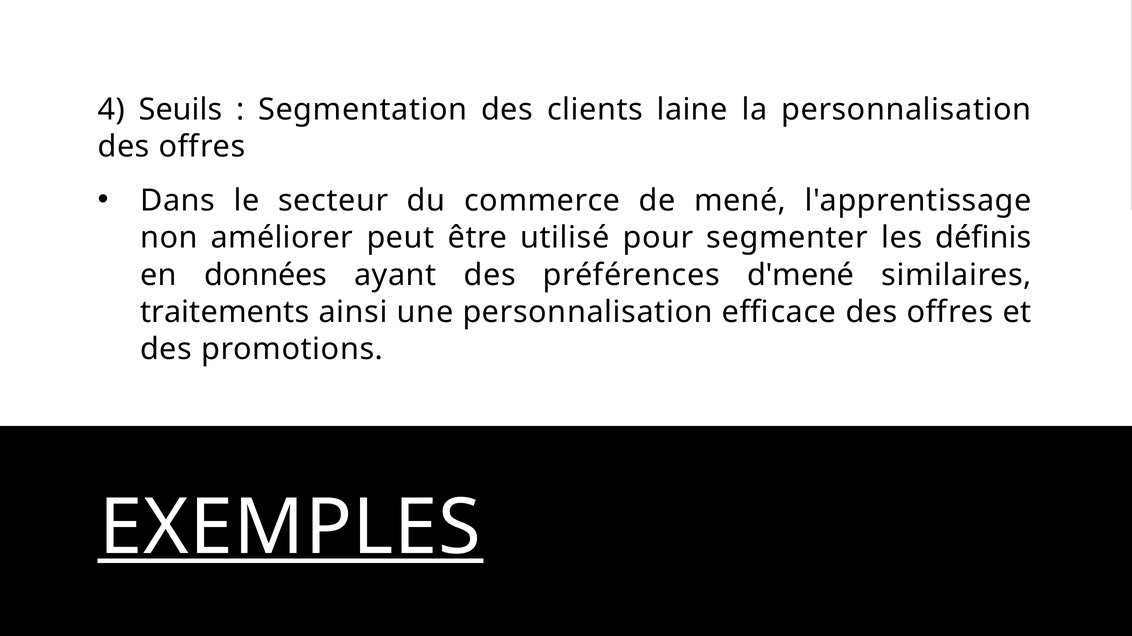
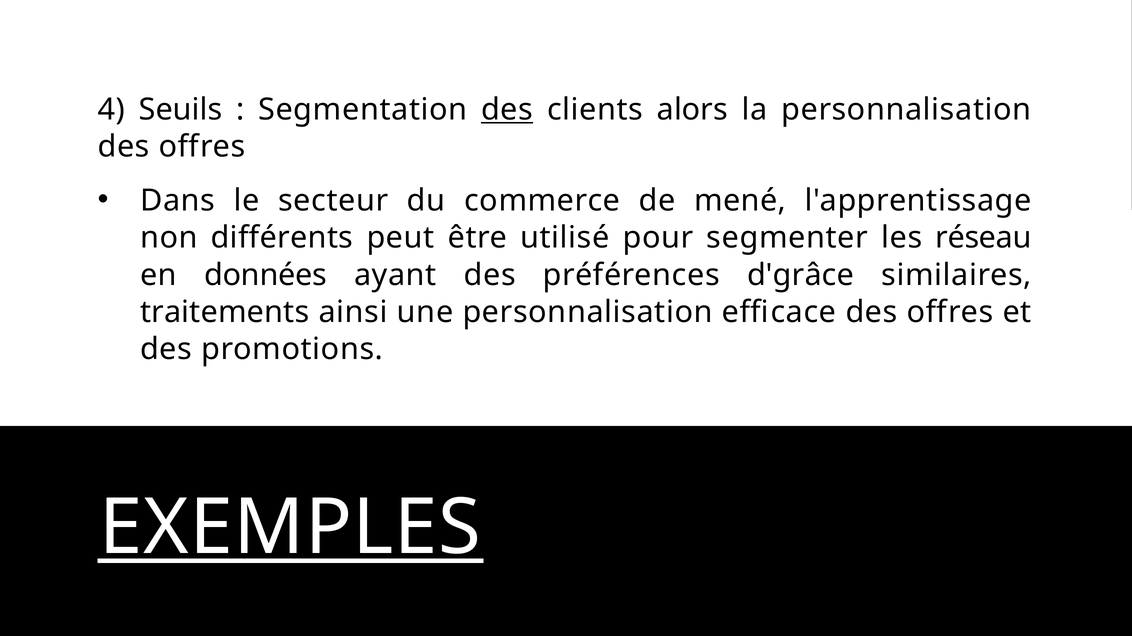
des at (507, 110) underline: none -> present
laine: laine -> alors
améliorer: améliorer -> différents
définis: définis -> réseau
d'mené: d'mené -> d'grâce
